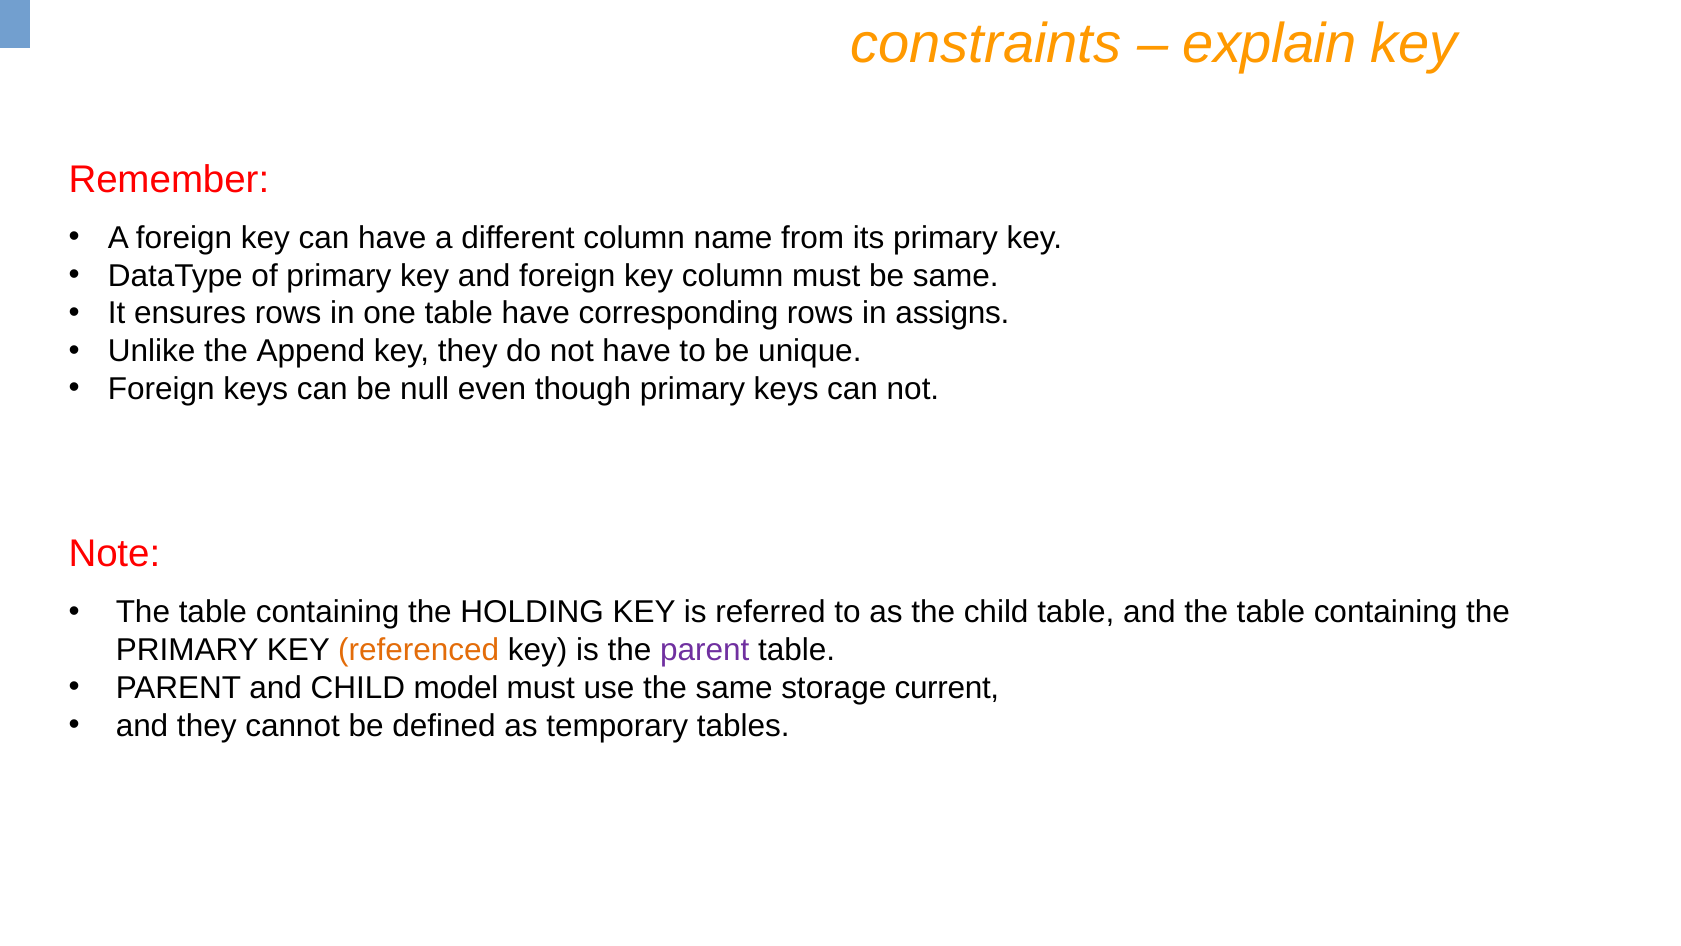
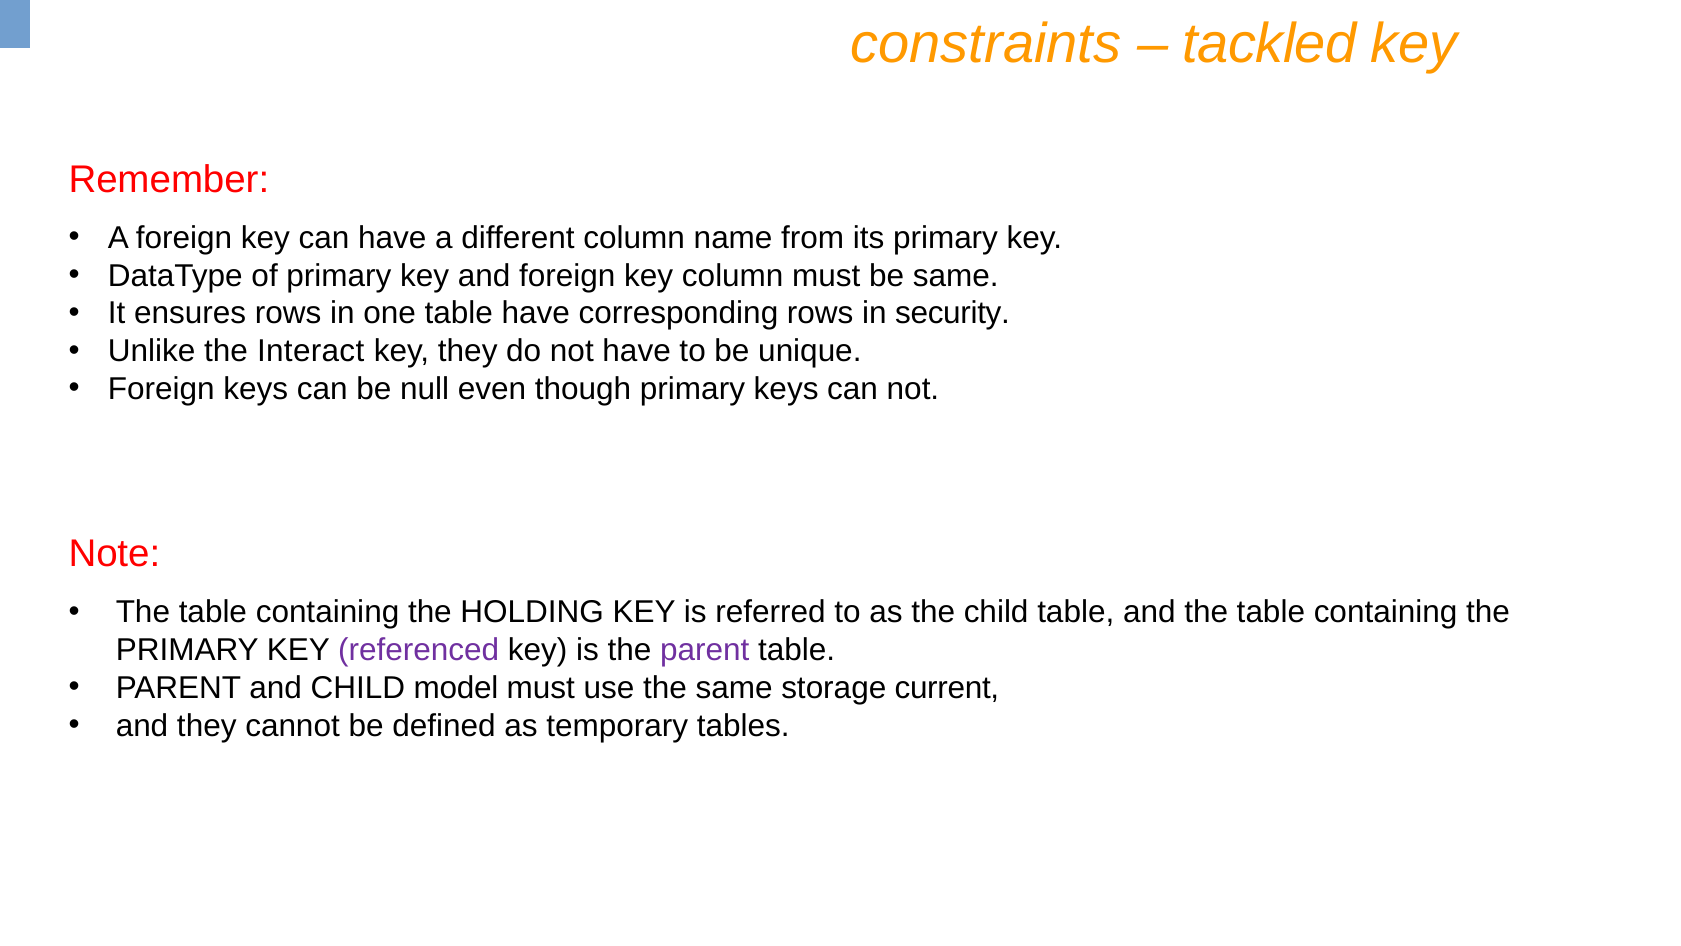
explain: explain -> tackled
assigns: assigns -> security
Append: Append -> Interact
referenced colour: orange -> purple
